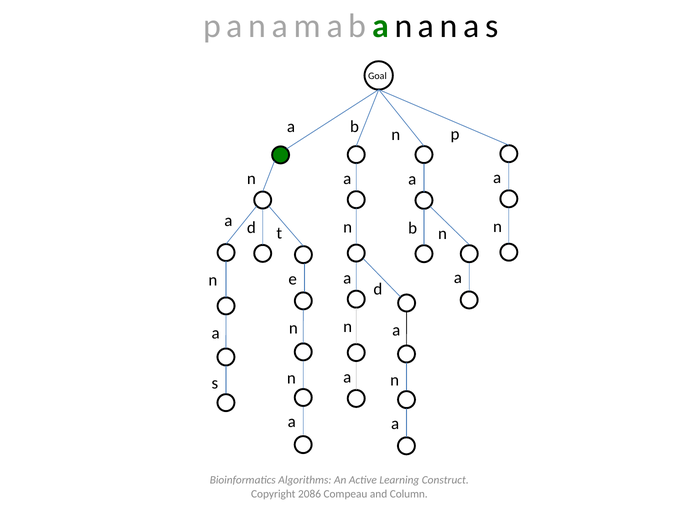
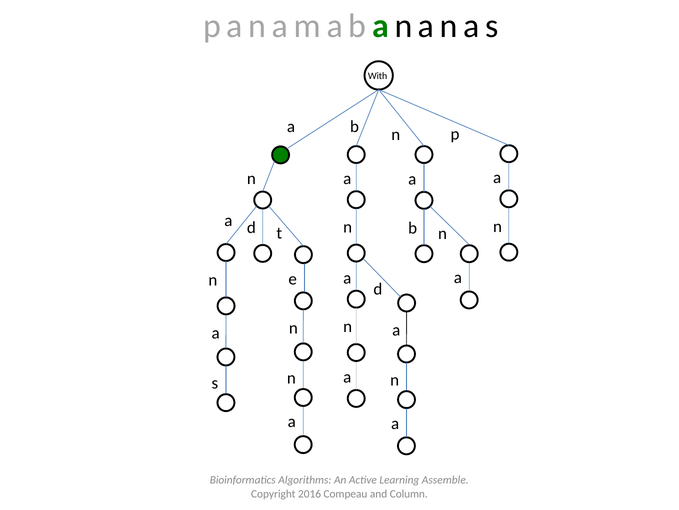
Goal: Goal -> With
Construct: Construct -> Assemble
2086: 2086 -> 2016
